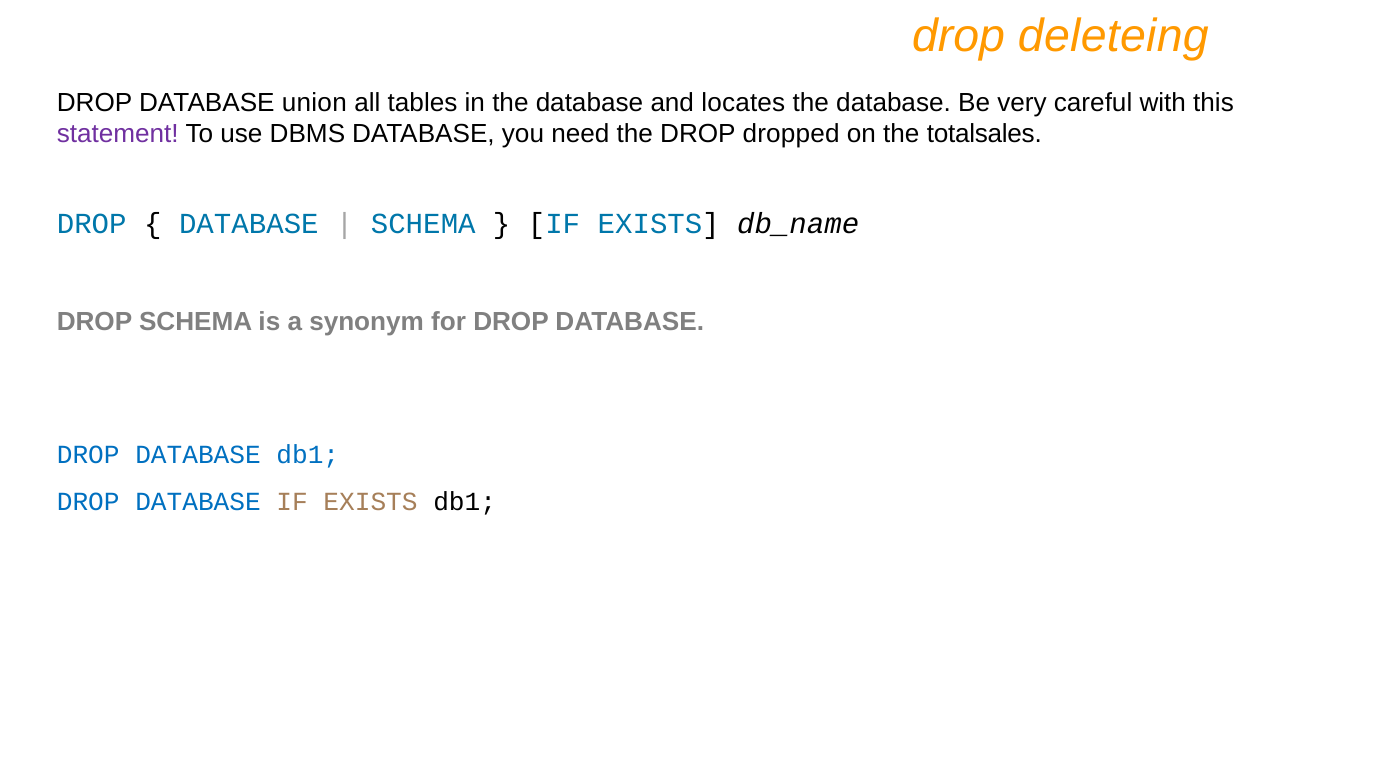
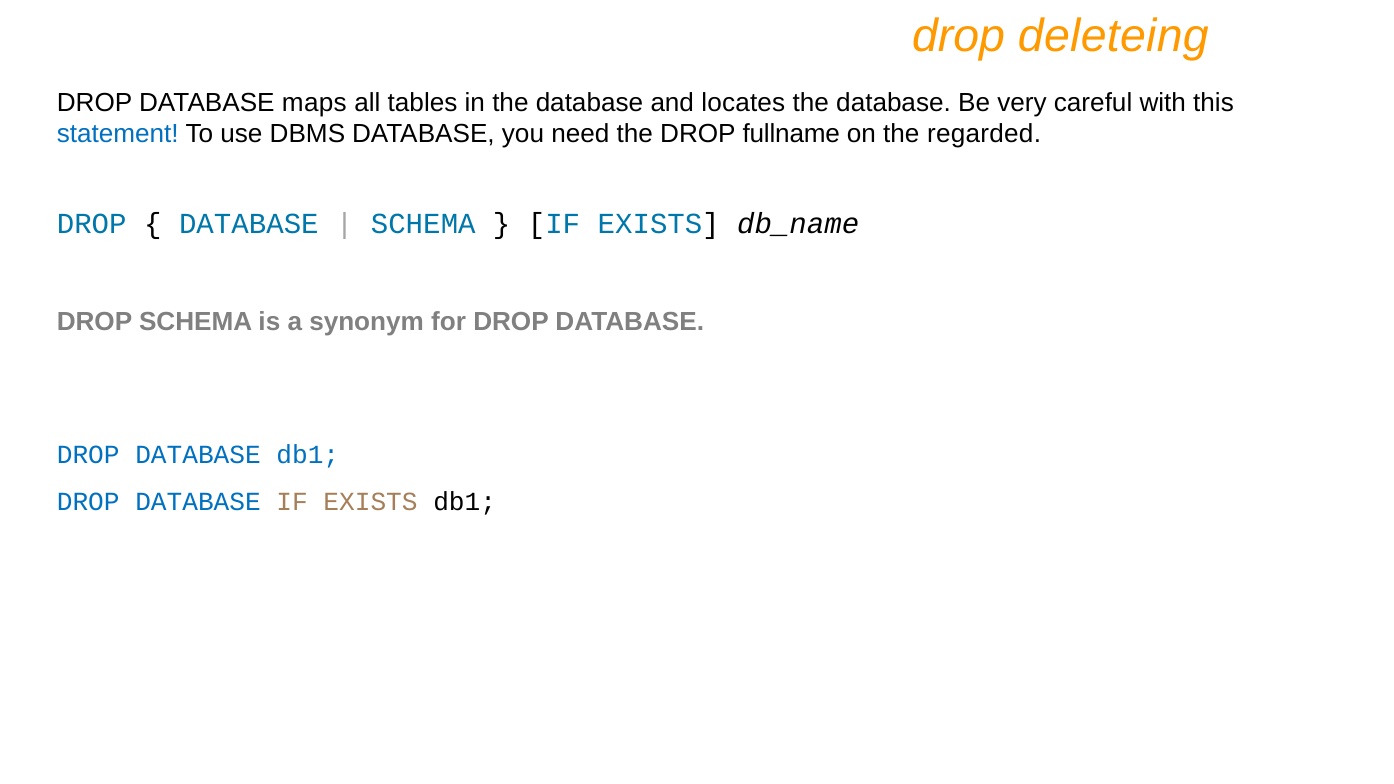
union: union -> maps
statement colour: purple -> blue
dropped: dropped -> fullname
totalsales: totalsales -> regarded
